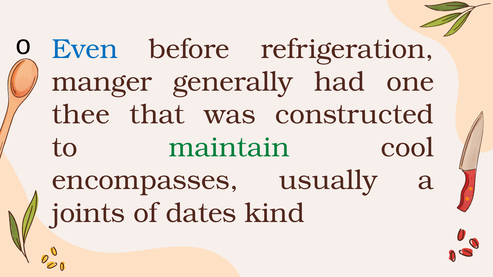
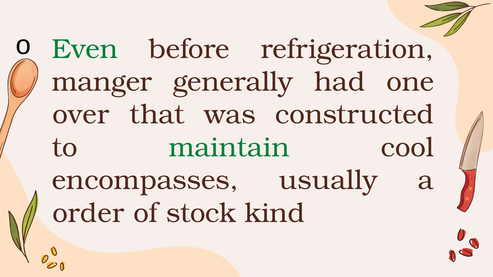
Even colour: blue -> green
thee: thee -> over
joints: joints -> order
dates: dates -> stock
